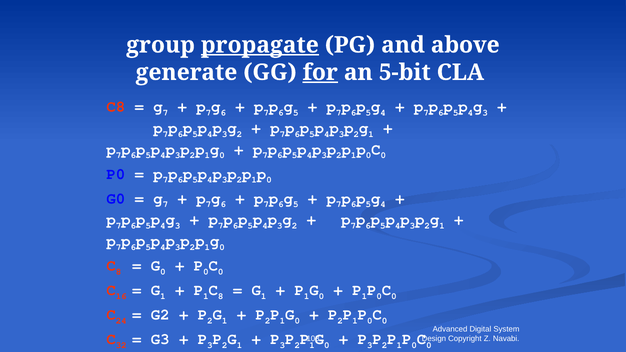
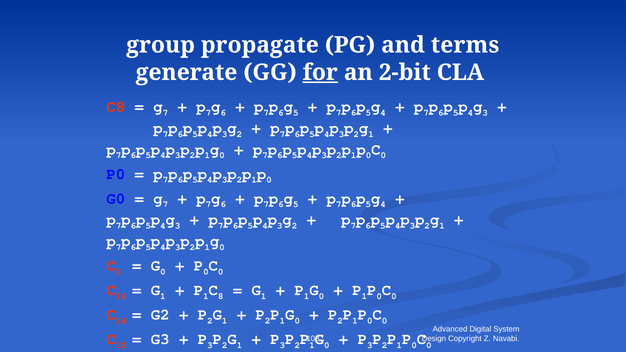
propagate underline: present -> none
above: above -> terms
5-bit: 5-bit -> 2-bit
